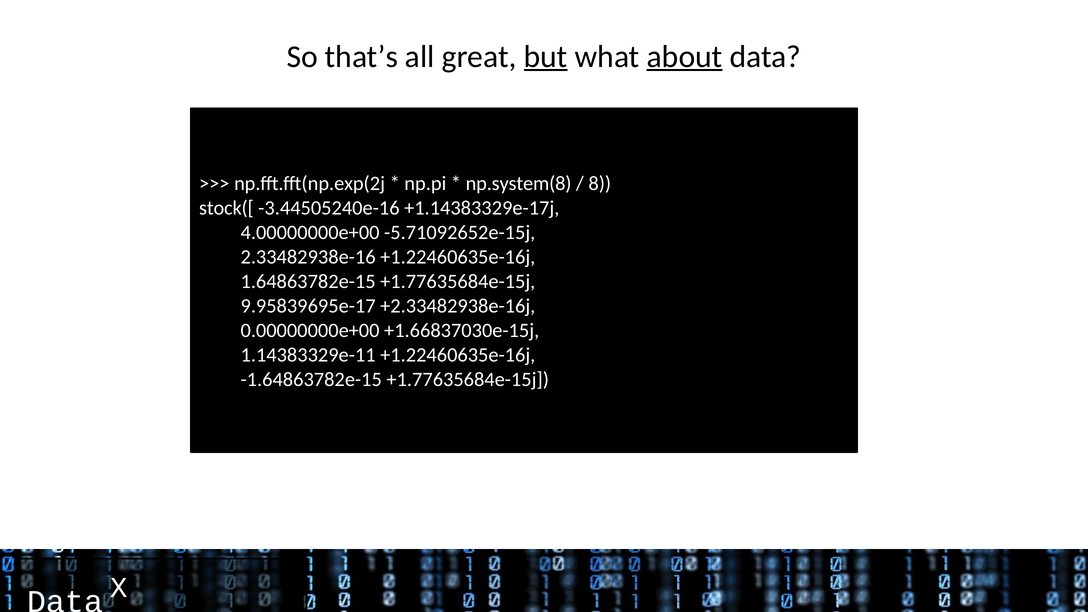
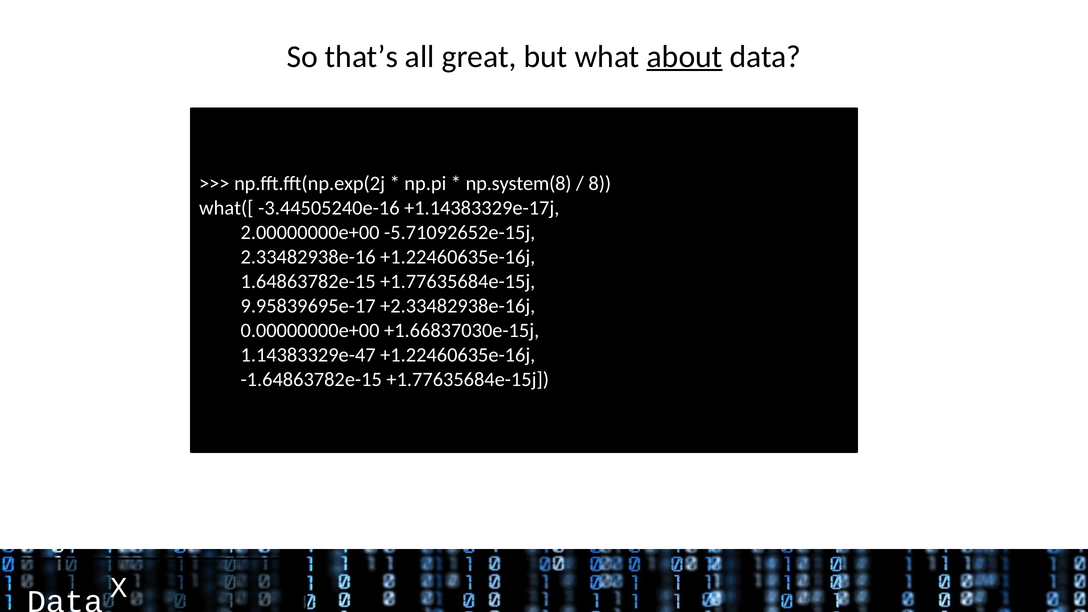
but underline: present -> none
stock([: stock([ -> what([
4.00000000e+00: 4.00000000e+00 -> 2.00000000e+00
1.14383329e-11: 1.14383329e-11 -> 1.14383329e-47
